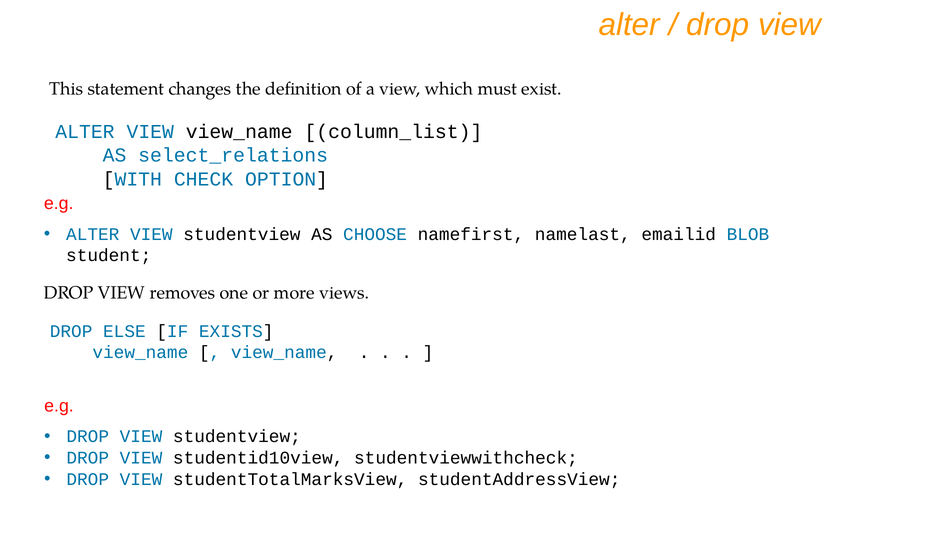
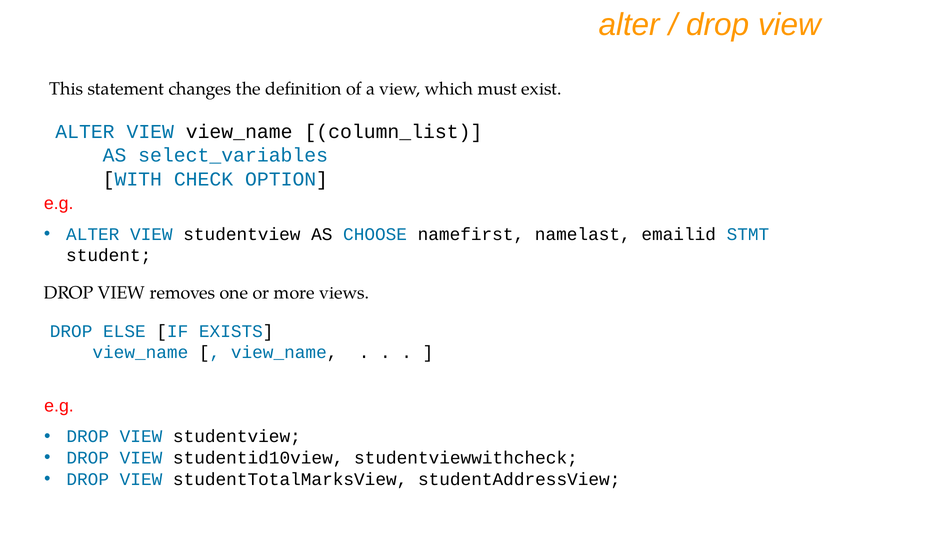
select_relations: select_relations -> select_variables
BLOB: BLOB -> STMT
